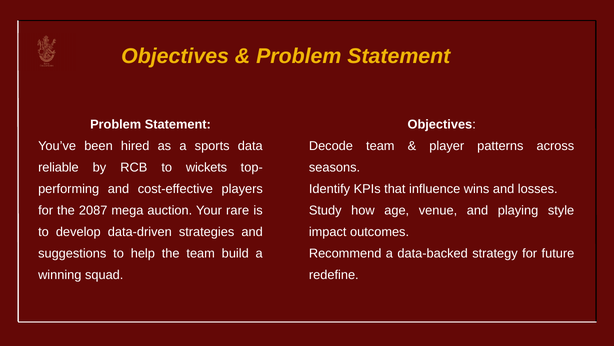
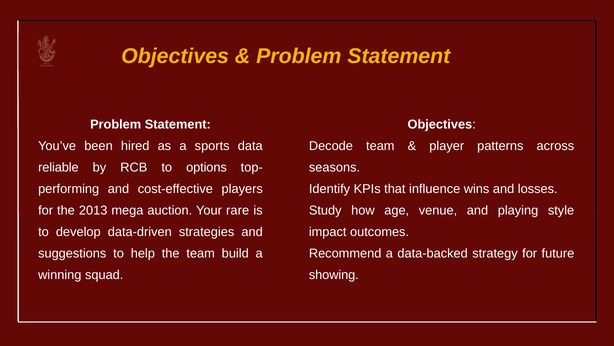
wickets: wickets -> options
2087: 2087 -> 2013
redefine: redefine -> showing
